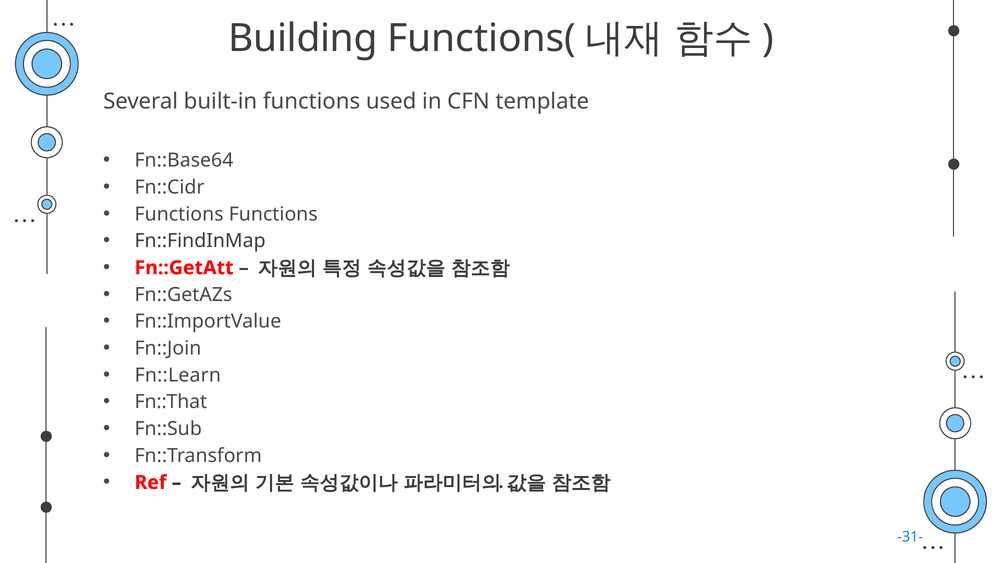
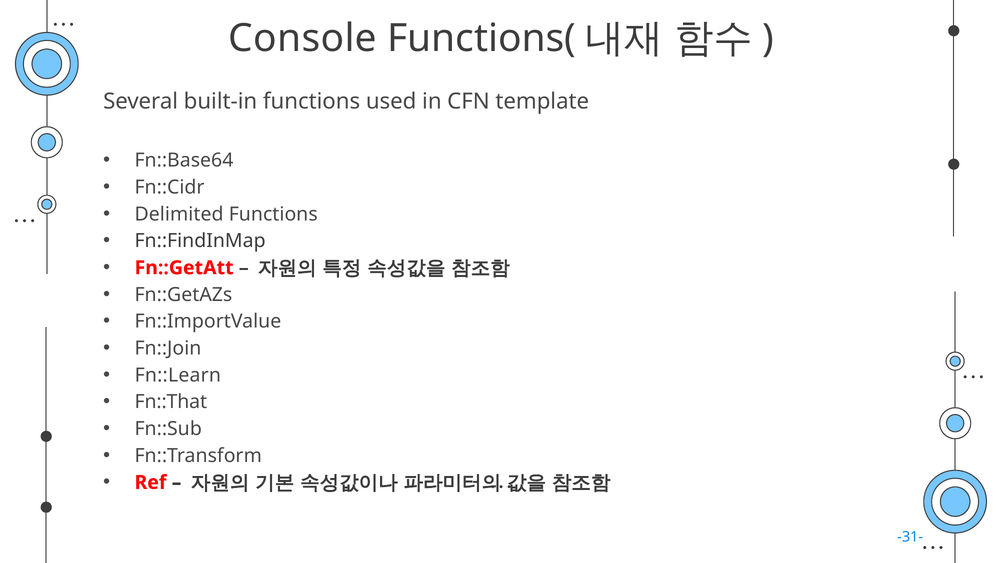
Building: Building -> Console
Functions at (179, 214): Functions -> Delimited
